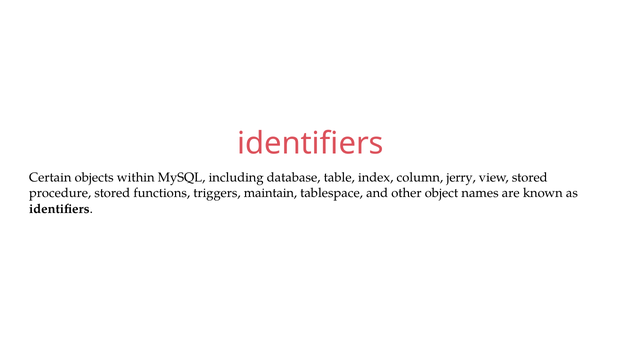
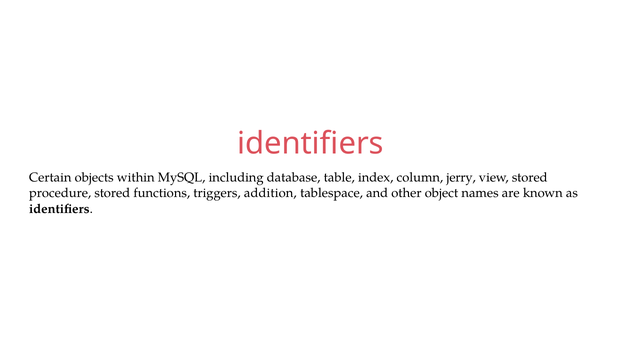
maintain: maintain -> addition
